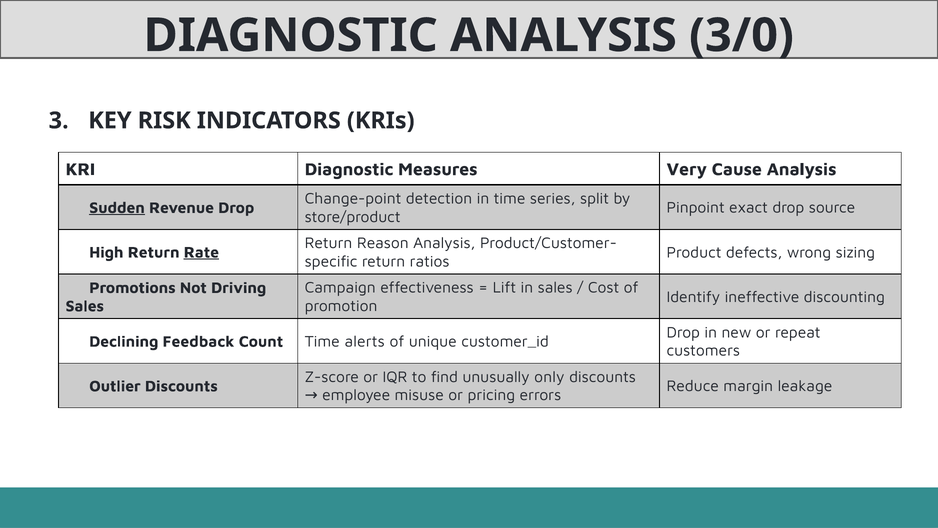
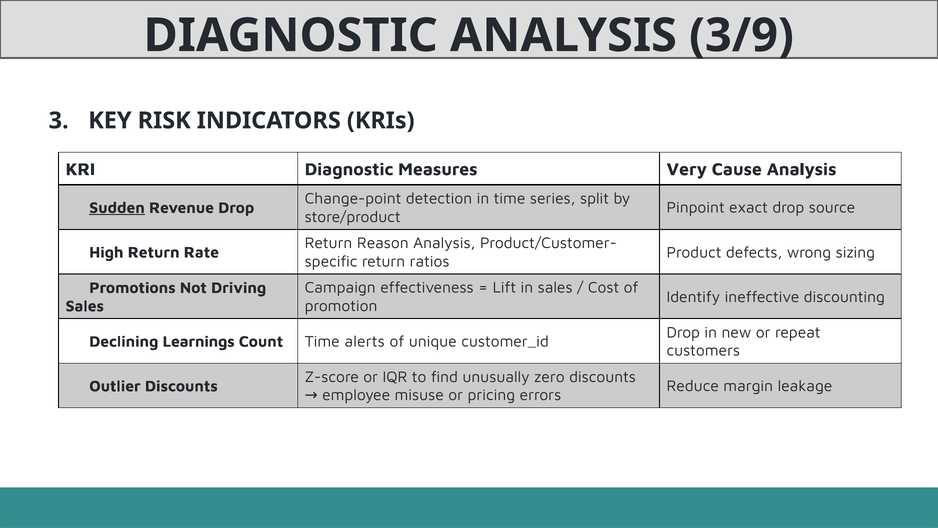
3/0: 3/0 -> 3/9
Rate underline: present -> none
Feedback: Feedback -> Learnings
only: only -> zero
